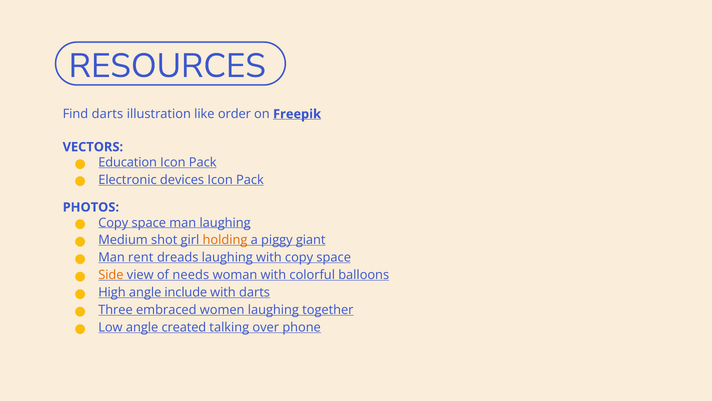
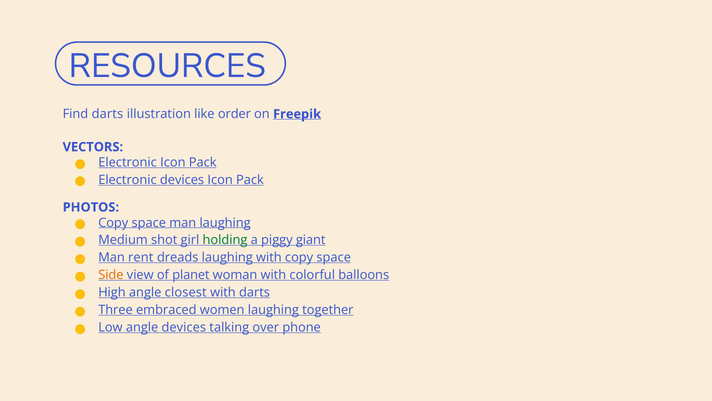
Education at (128, 162): Education -> Electronic
holding colour: orange -> green
needs: needs -> planet
include: include -> closest
angle created: created -> devices
